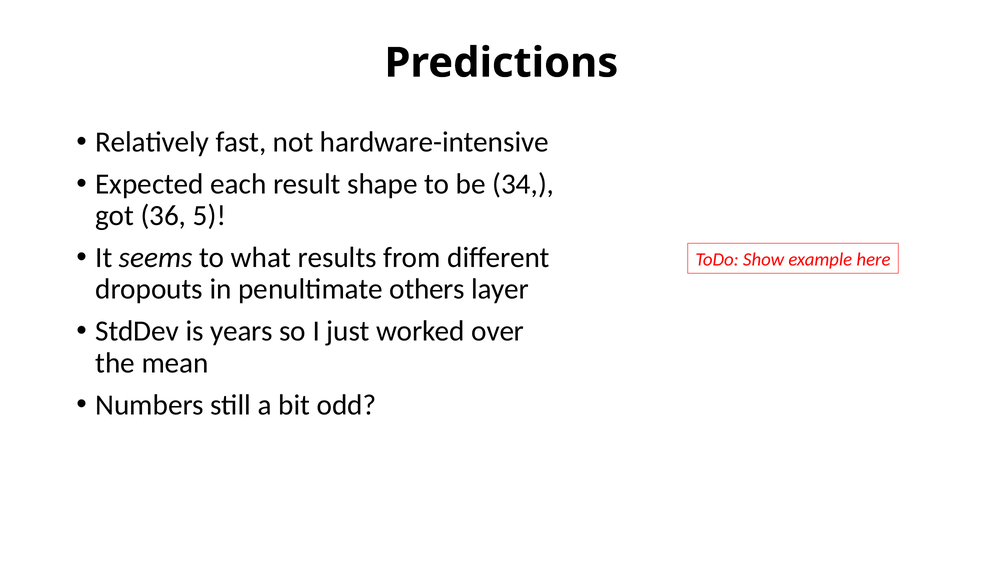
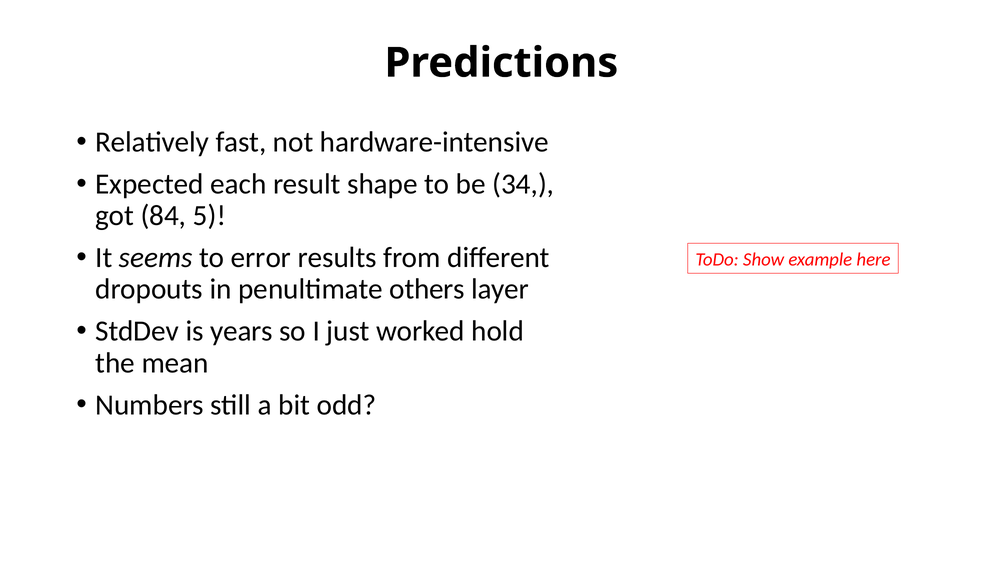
36: 36 -> 84
what: what -> error
over: over -> hold
